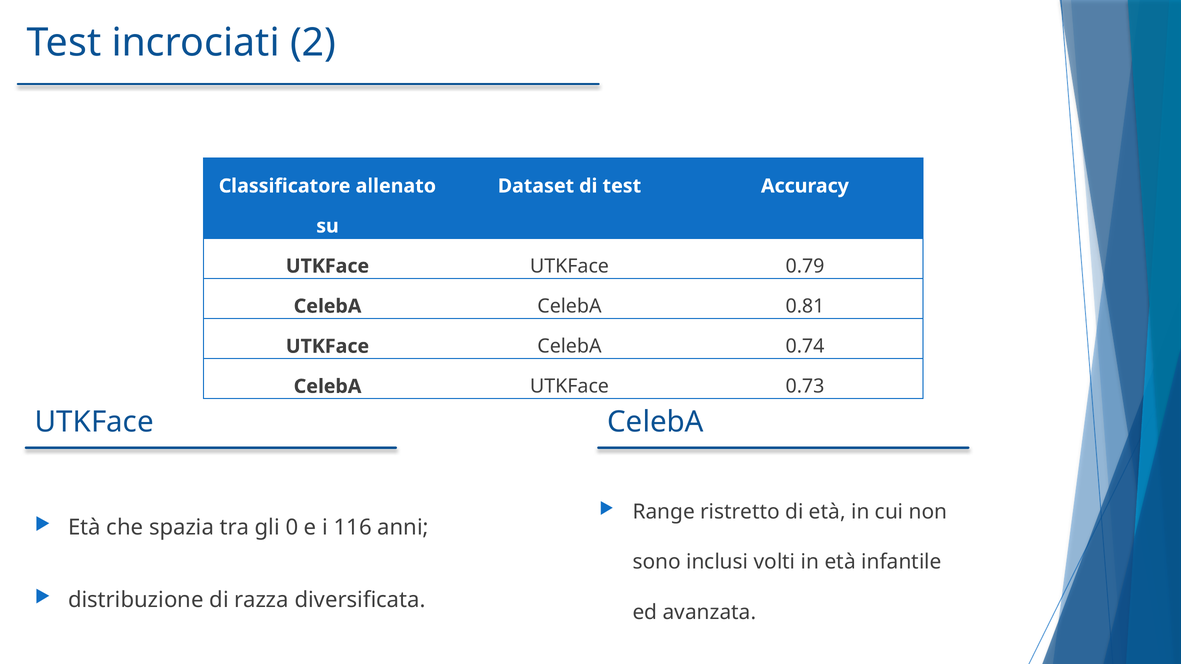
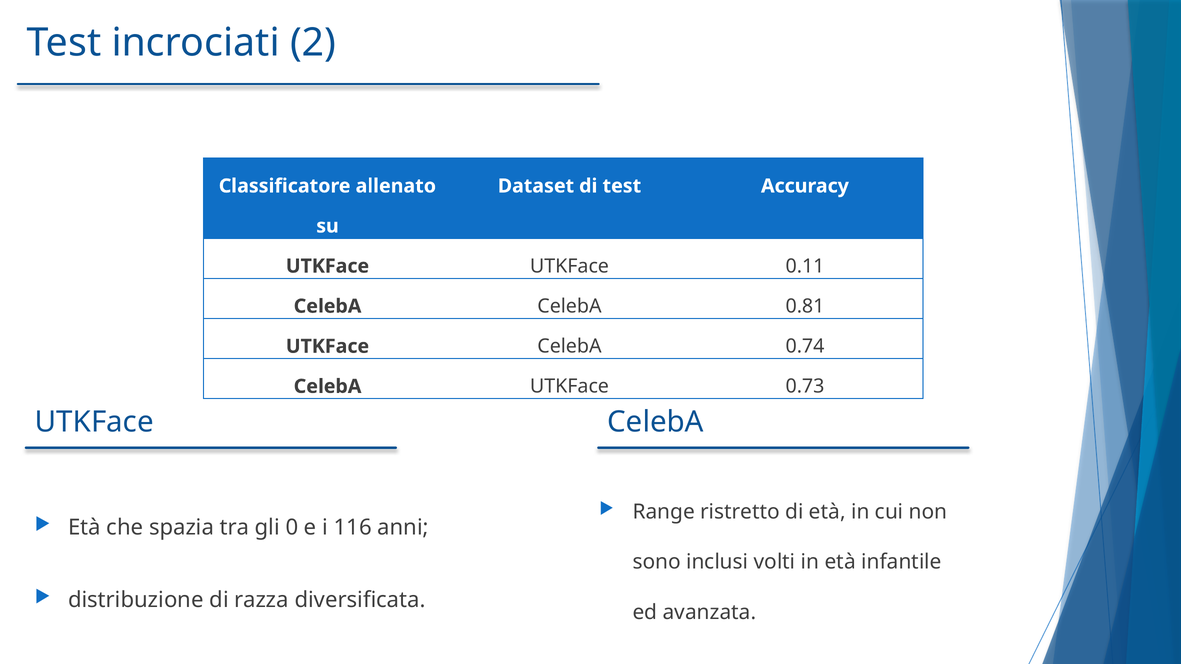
0.79: 0.79 -> 0.11
